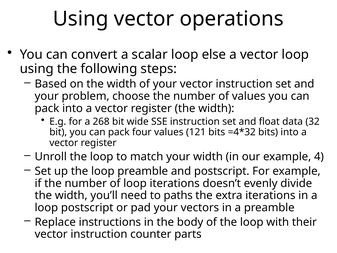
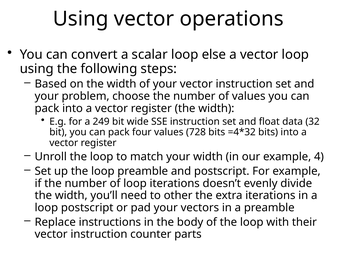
268: 268 -> 249
121: 121 -> 728
paths: paths -> other
